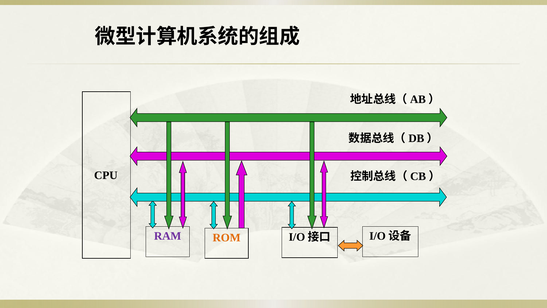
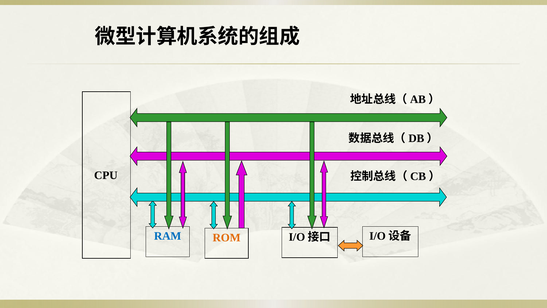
RAM colour: purple -> blue
